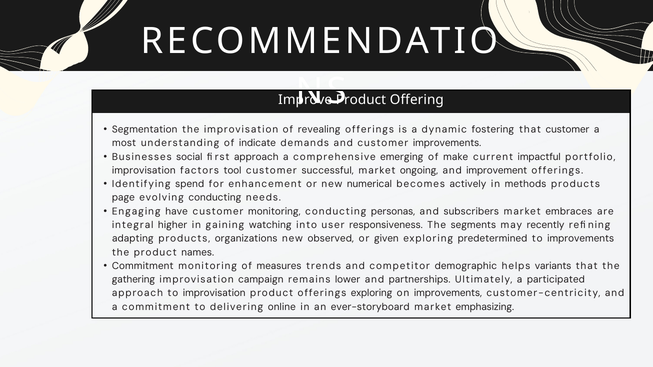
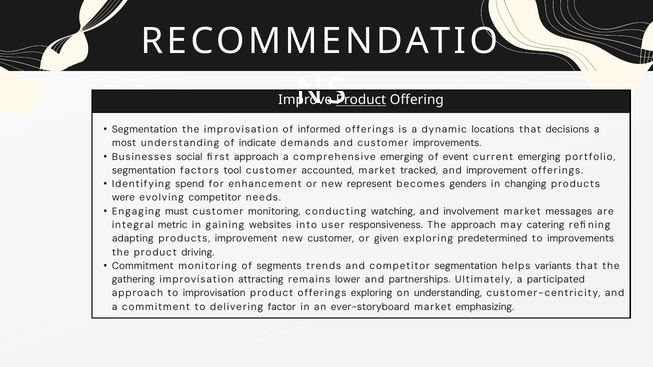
Product at (361, 100) underline: none -> present
revealing: revealing -> informed
fostering: fostering -> locations
that customer: customer -> decisions
make: make -> event
current impactful: impactful -> emerging
improvisation at (144, 171): improvisation -> segmentation
successful: successful -> accounted
ongoing: ongoing -> tracked
numerical: numerical -> represent
actively: actively -> genders
methods: methods -> changing
page: page -> were
evolving conducting: conducting -> competitor
have: have -> must
personas: personas -> watching
subscribers: subscribers -> involvement
embraces: embraces -> messages
higher: higher -> metric
watching: watching -> websites
The segments: segments -> approach
recently: recently -> catering
products organizations: organizations -> improvement
new observed: observed -> customer
names: names -> driving
measures: measures -> segments
competitor demographic: demographic -> segmentation
campaign: campaign -> attracting
on improvements: improvements -> understanding
online: online -> factor
